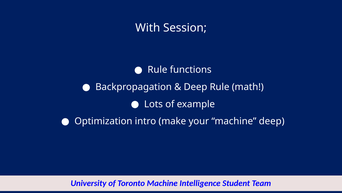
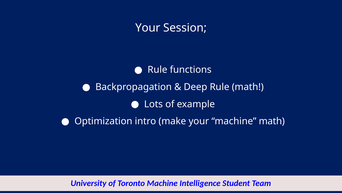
With at (148, 28): With -> Your
machine deep: deep -> math
